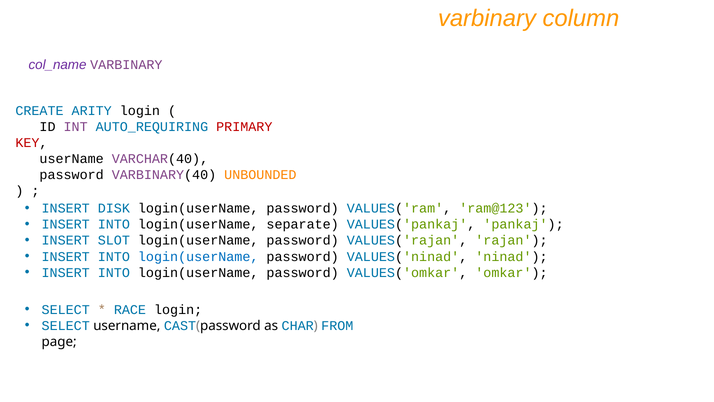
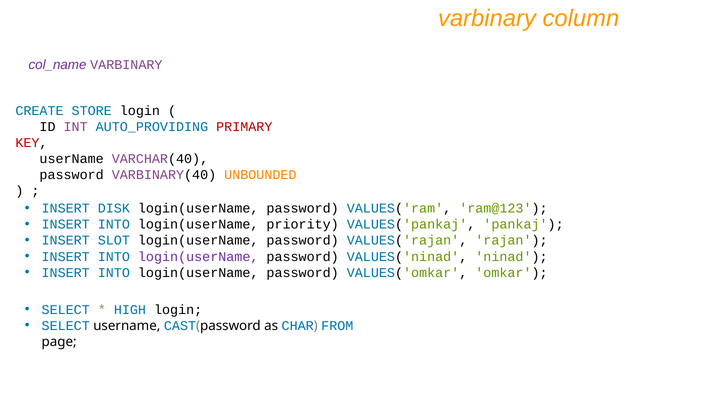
ARITY: ARITY -> STORE
AUTO_REQUIRING: AUTO_REQUIRING -> AUTO_PROVIDING
separate: separate -> priority
login(userName at (198, 256) colour: blue -> purple
RACE: RACE -> HIGH
